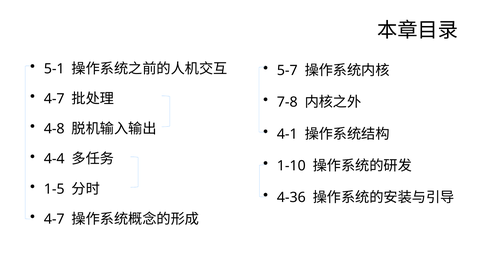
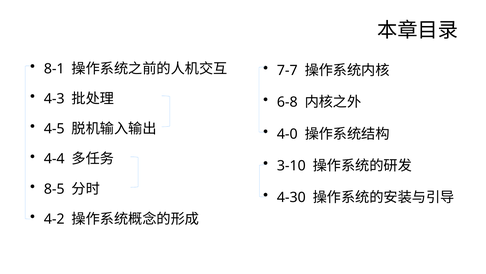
5-1: 5-1 -> 8-1
5-7: 5-7 -> 7-7
4-7 at (54, 99): 4-7 -> 4-3
7-8: 7-8 -> 6-8
4-8: 4-8 -> 4-5
4-1: 4-1 -> 4-0
1-10: 1-10 -> 3-10
1-5: 1-5 -> 8-5
4-36: 4-36 -> 4-30
4-7 at (54, 219): 4-7 -> 4-2
